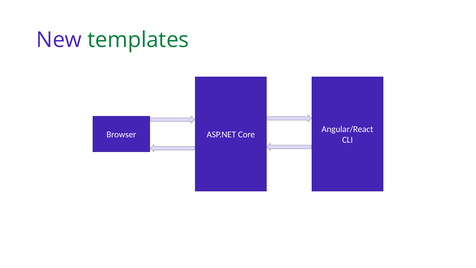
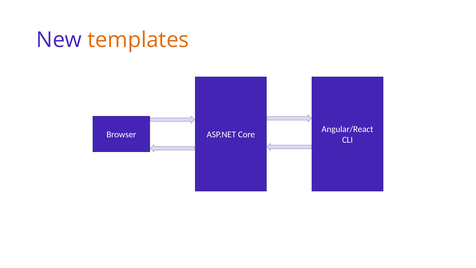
templates colour: green -> orange
